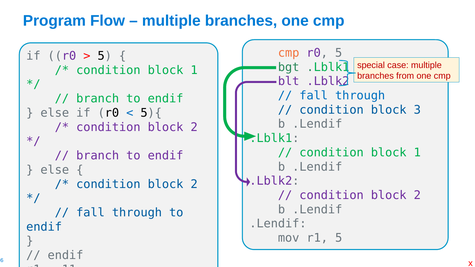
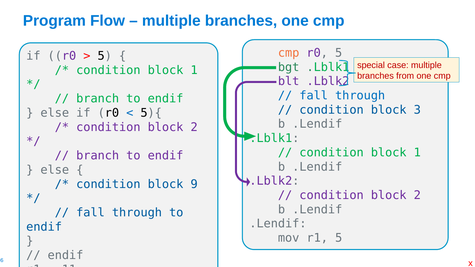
2 at (194, 184): 2 -> 9
